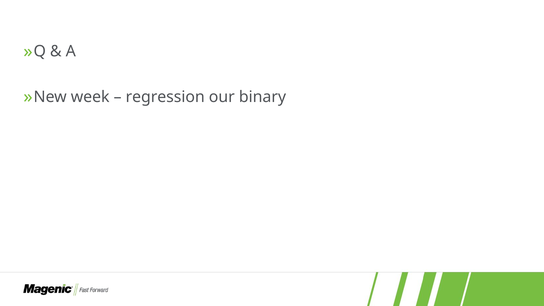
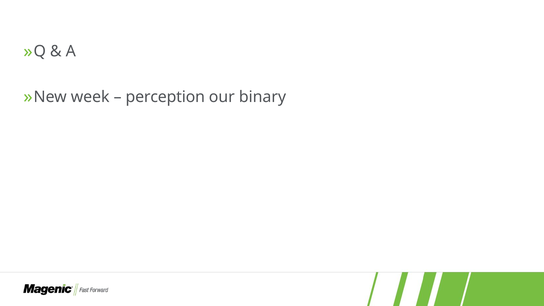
regression: regression -> perception
